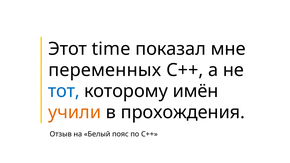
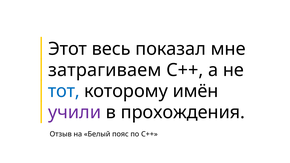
time: time -> весь
переменных: переменных -> затрагиваем
учили colour: orange -> purple
